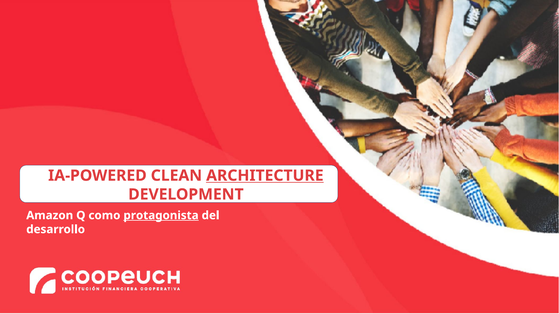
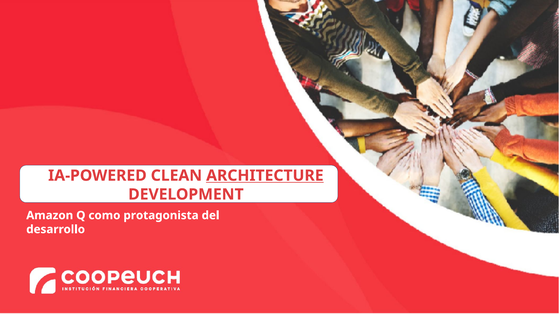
protagonista underline: present -> none
